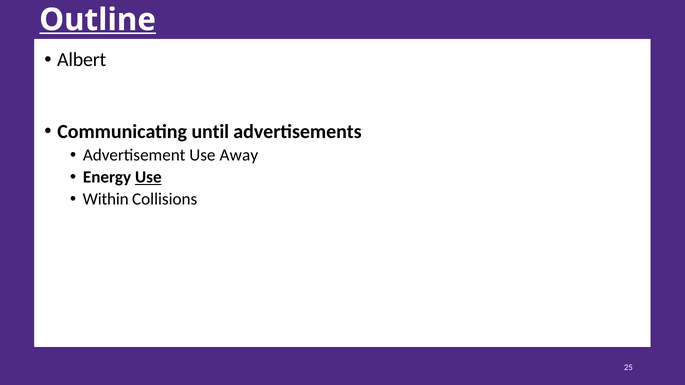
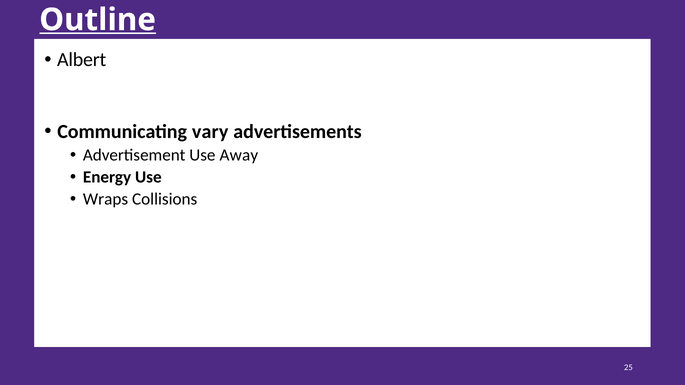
until: until -> vary
Use at (148, 177) underline: present -> none
Within: Within -> Wraps
